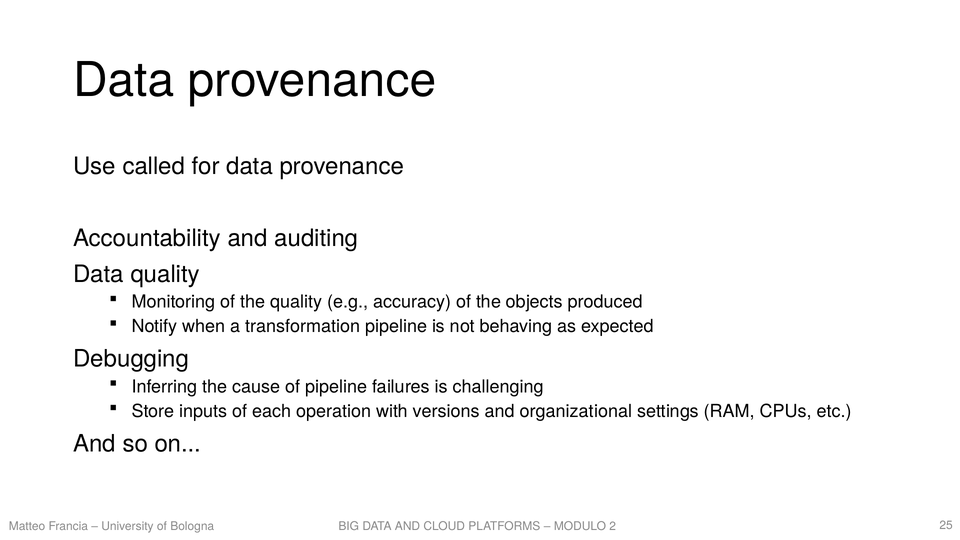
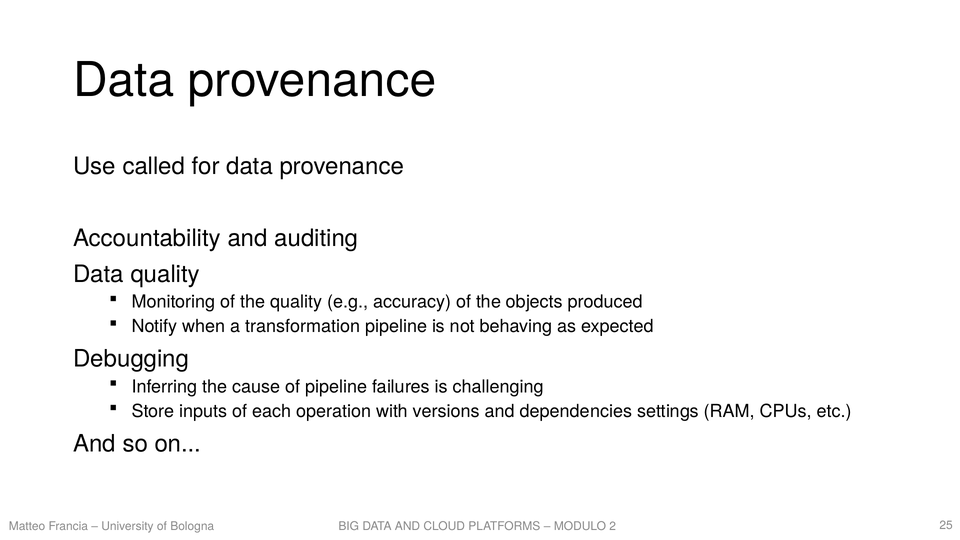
organizational: organizational -> dependencies
